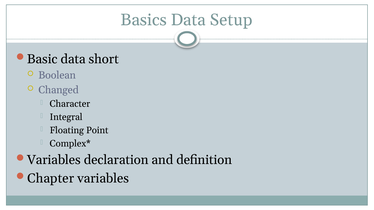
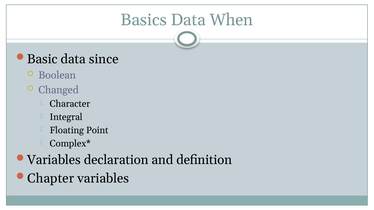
Setup: Setup -> When
short: short -> since
